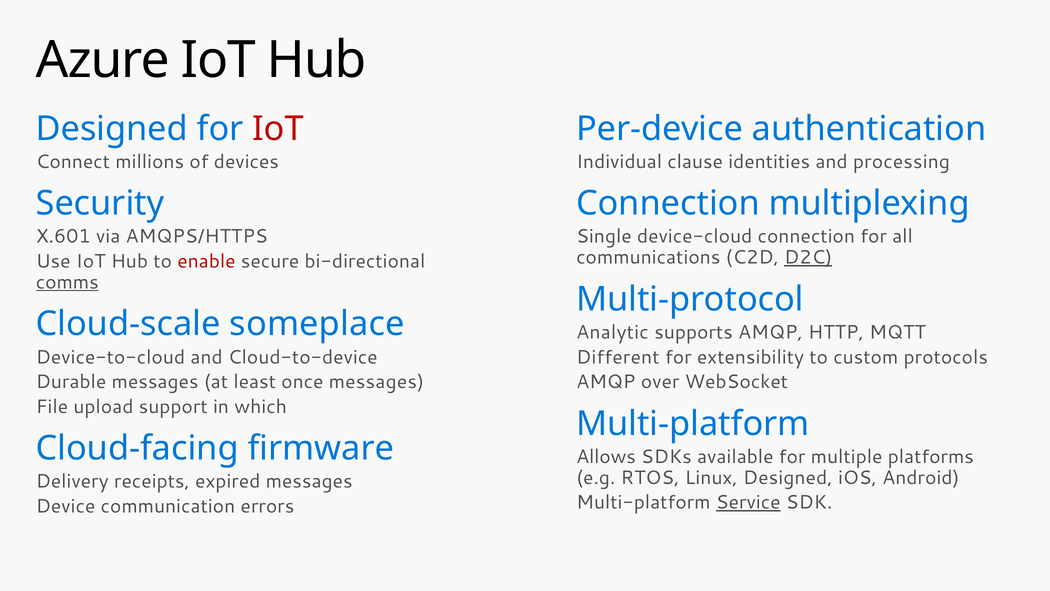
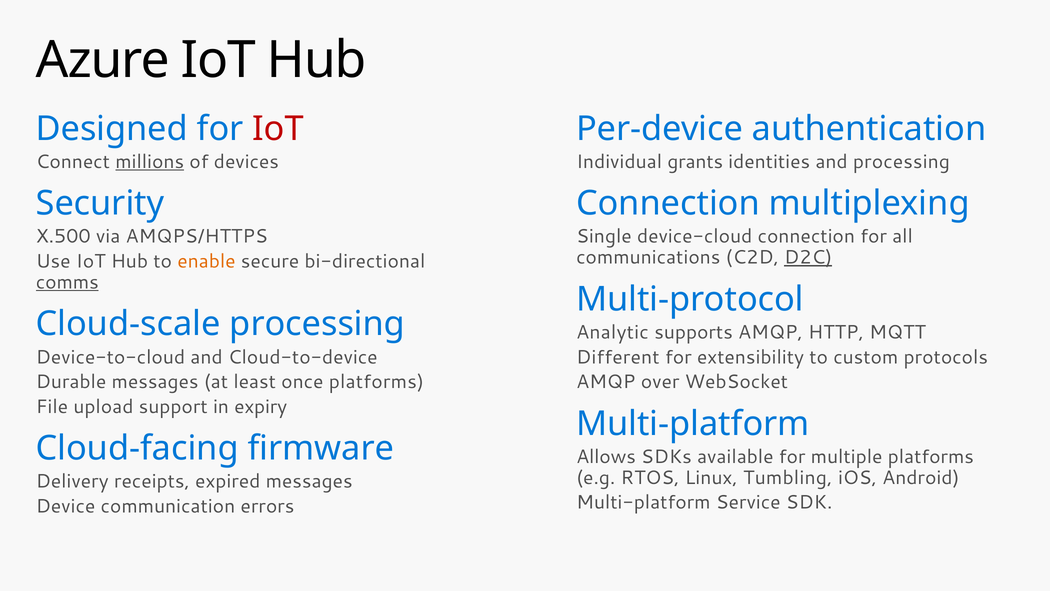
millions underline: none -> present
clause: clause -> grants
X.601: X.601 -> X.500
enable colour: red -> orange
Cloud-scale someplace: someplace -> processing
once messages: messages -> platforms
which: which -> expiry
Linux Designed: Designed -> Tumbling
Service underline: present -> none
